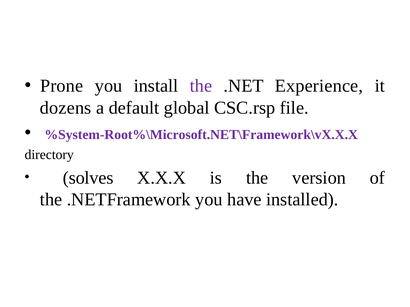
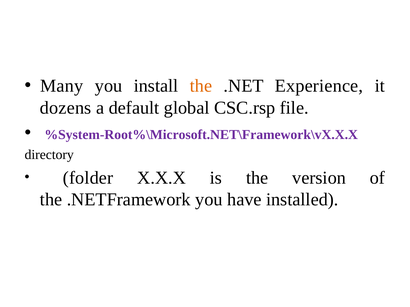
Prone: Prone -> Many
the at (201, 86) colour: purple -> orange
solves: solves -> folder
